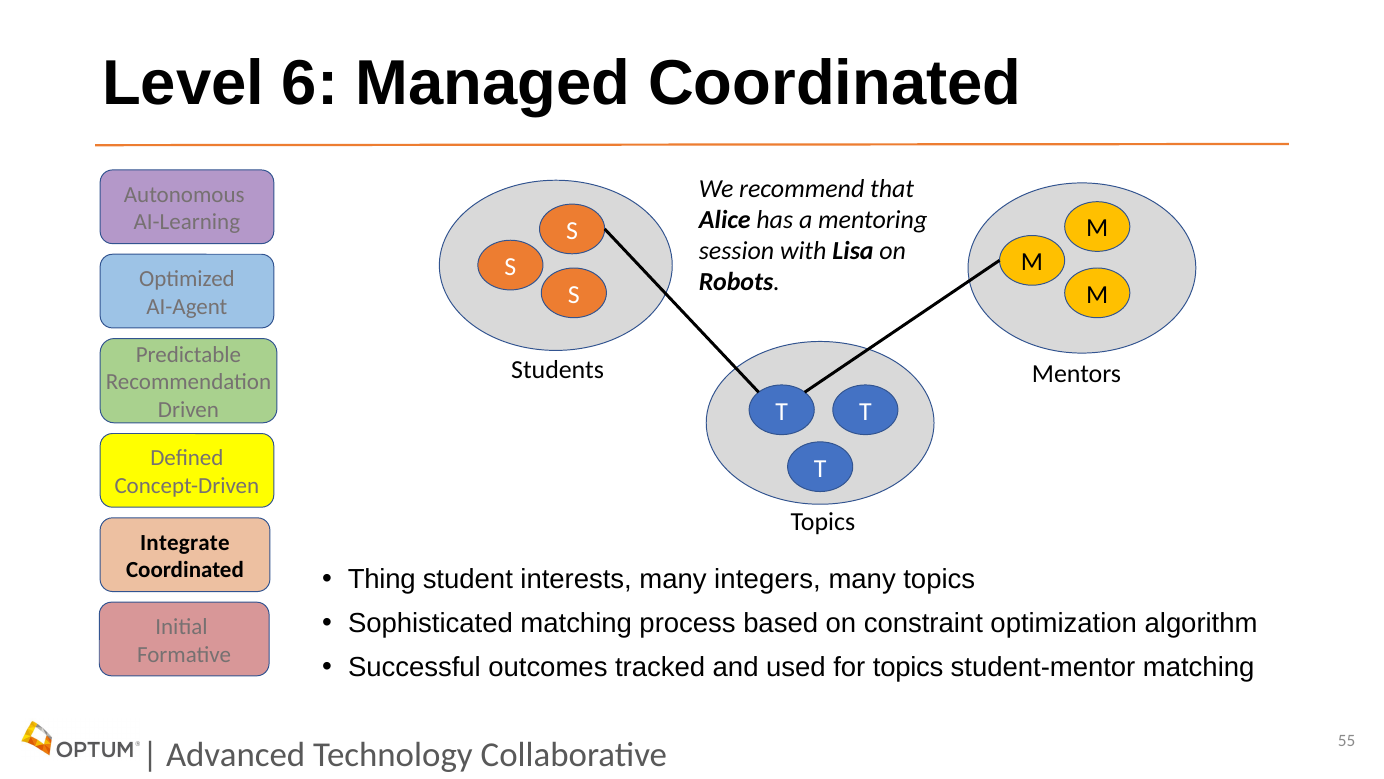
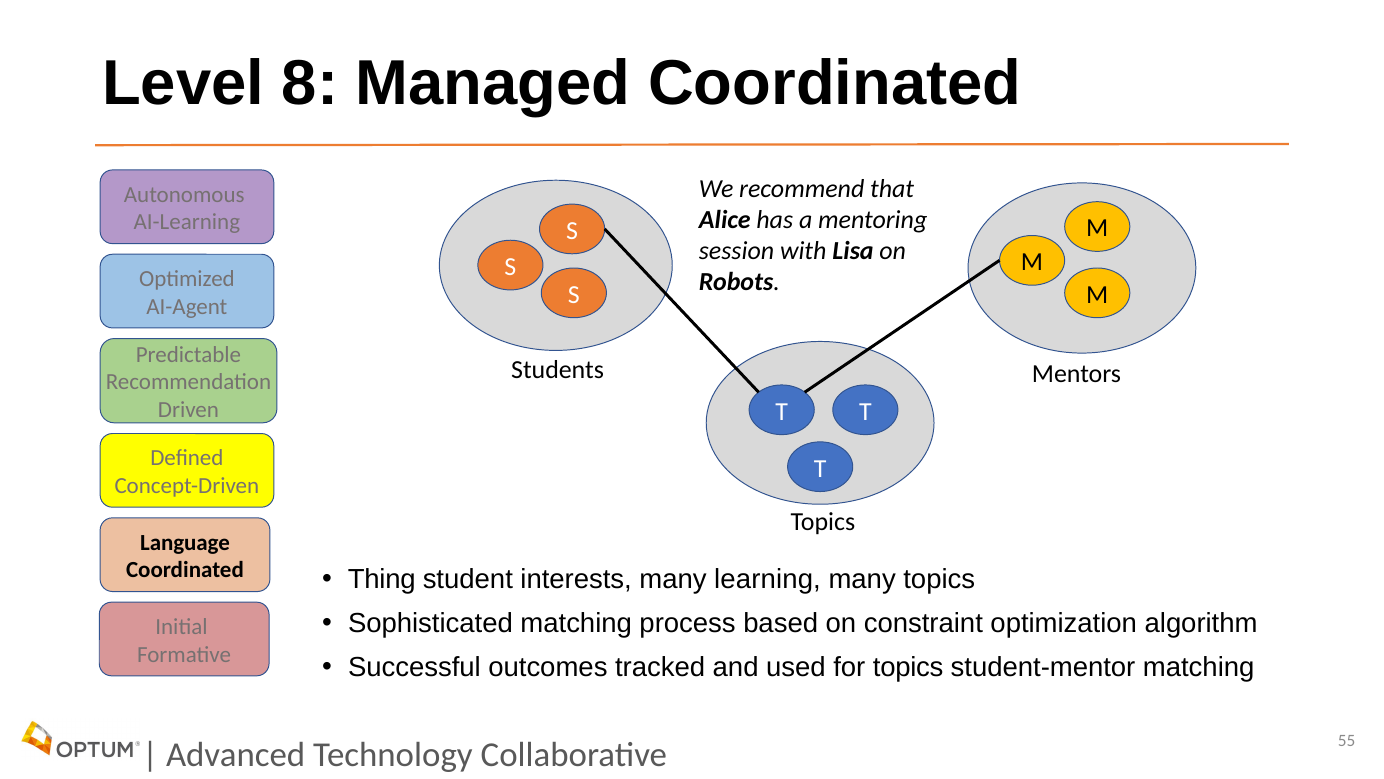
6: 6 -> 8
Integrate: Integrate -> Language
integers: integers -> learning
